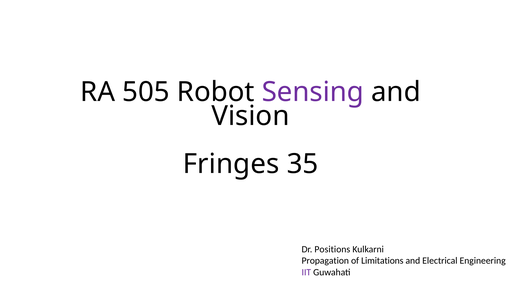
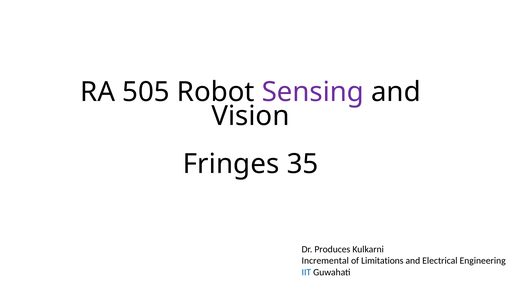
Positions: Positions -> Produces
Propagation: Propagation -> Incremental
IIT colour: purple -> blue
